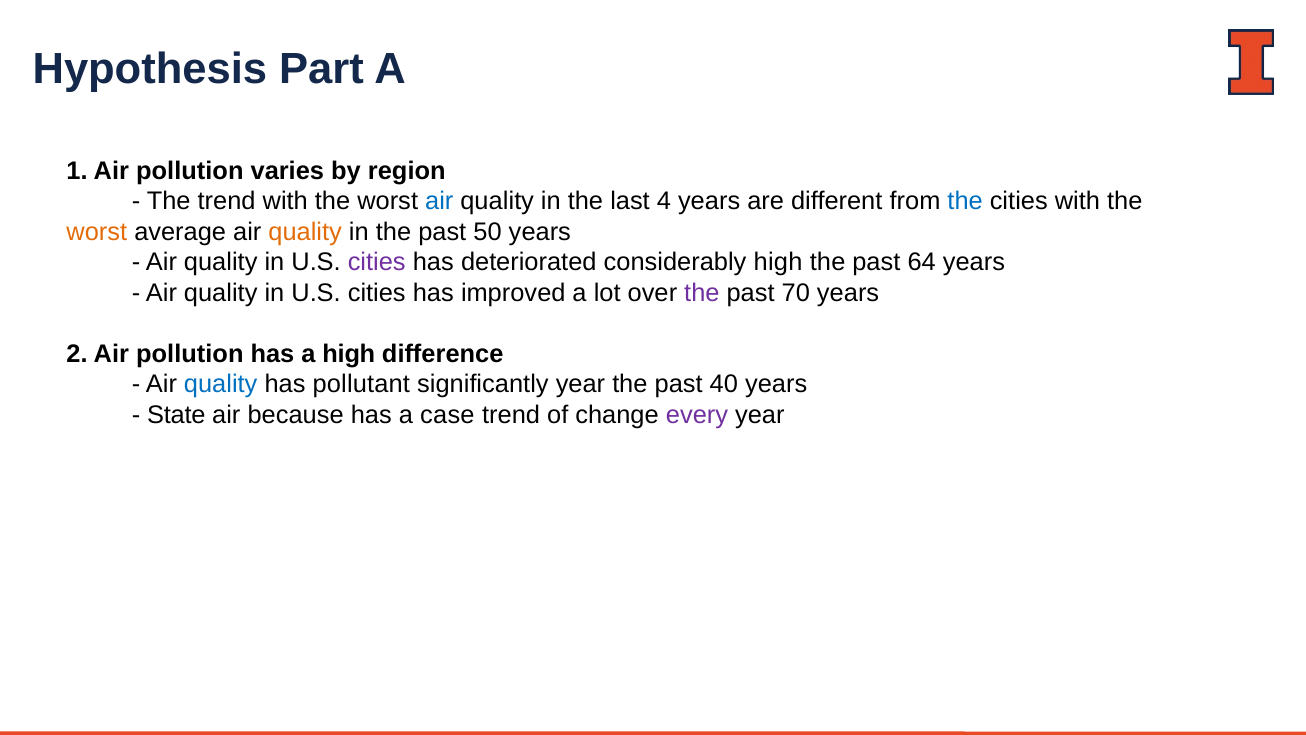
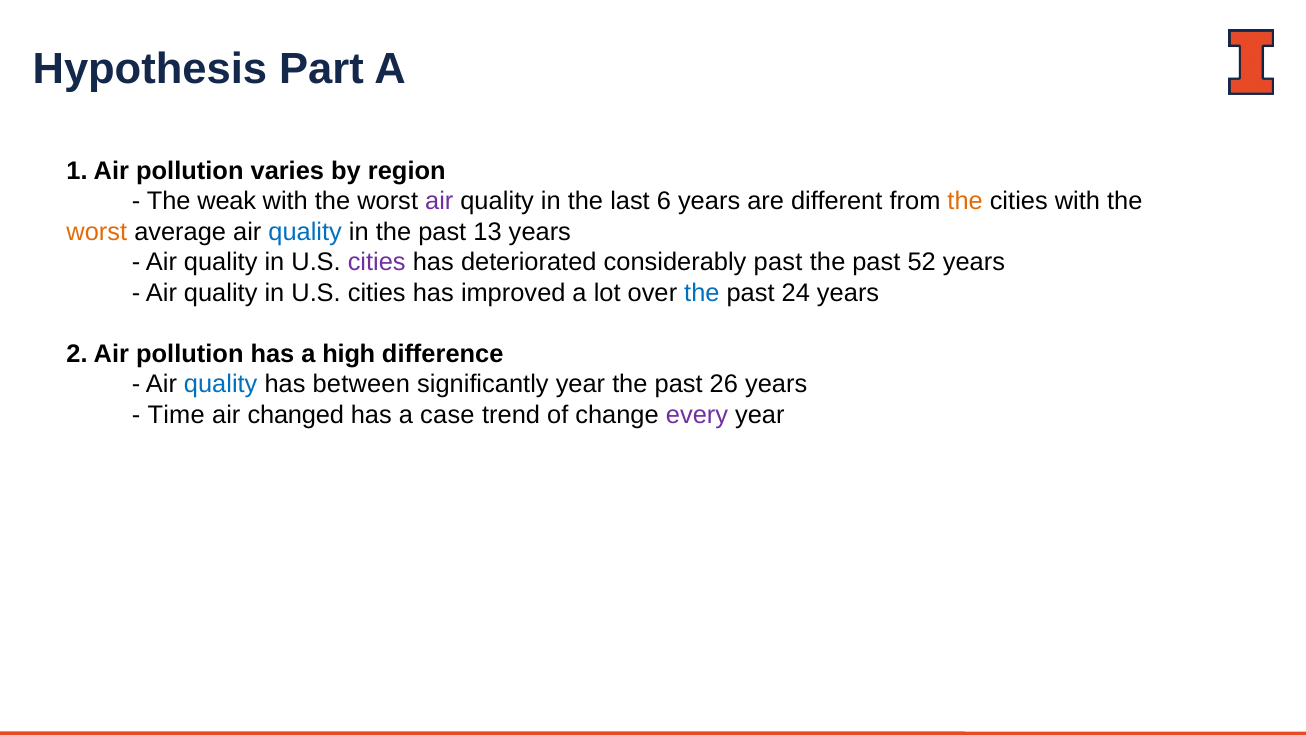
The trend: trend -> weak
air at (439, 201) colour: blue -> purple
4: 4 -> 6
the at (965, 201) colour: blue -> orange
quality at (305, 232) colour: orange -> blue
50: 50 -> 13
considerably high: high -> past
64: 64 -> 52
the at (702, 293) colour: purple -> blue
70: 70 -> 24
pollutant: pollutant -> between
40: 40 -> 26
State: State -> Time
because: because -> changed
